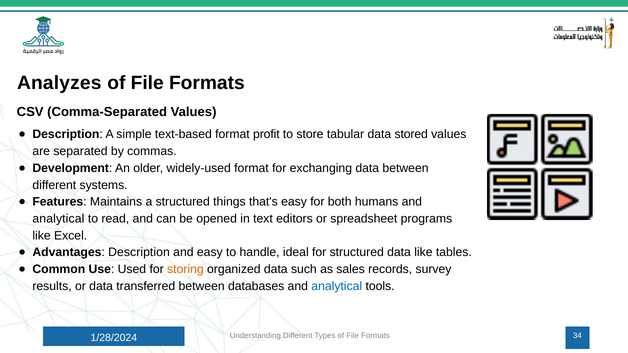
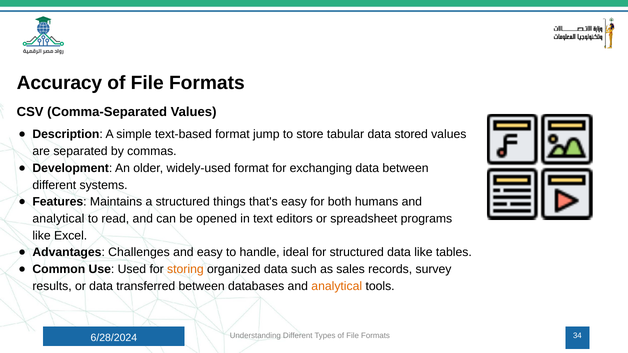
Analyzes: Analyzes -> Accuracy
profit: profit -> jump
Advantages Description: Description -> Challenges
analytical at (337, 286) colour: blue -> orange
1/28/2024: 1/28/2024 -> 6/28/2024
